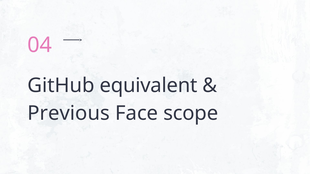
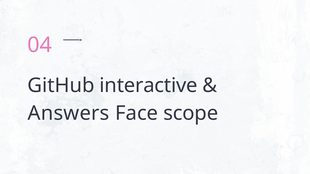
equivalent: equivalent -> interactive
Previous: Previous -> Answers
